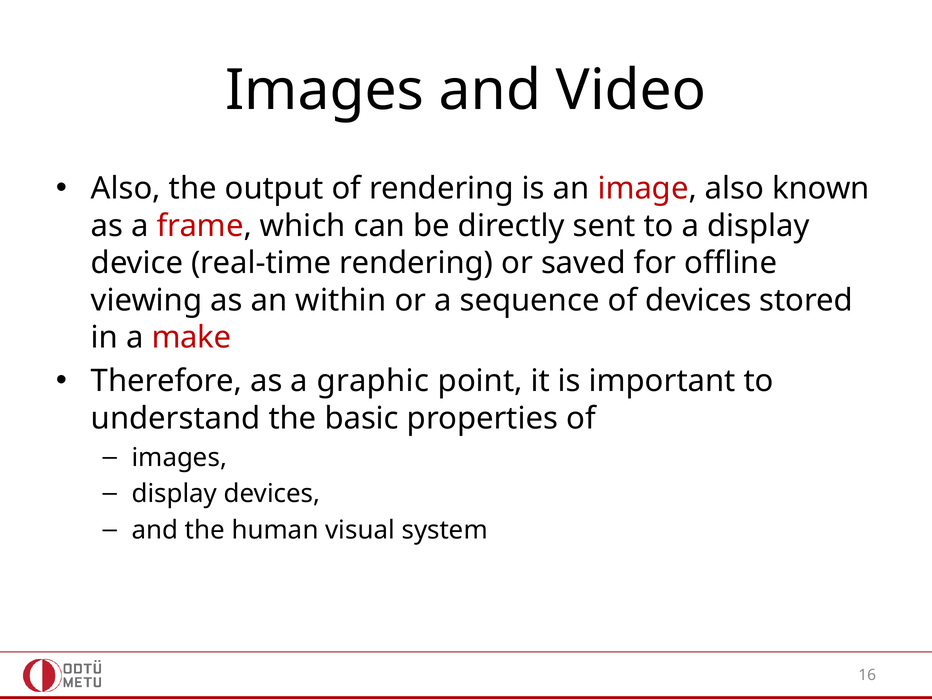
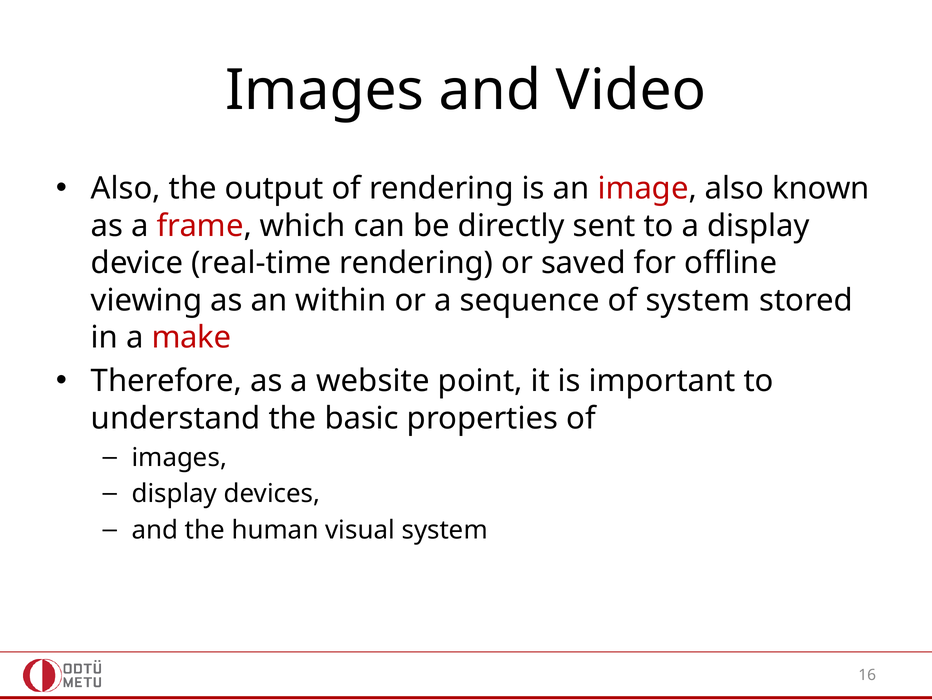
of devices: devices -> system
graphic: graphic -> website
